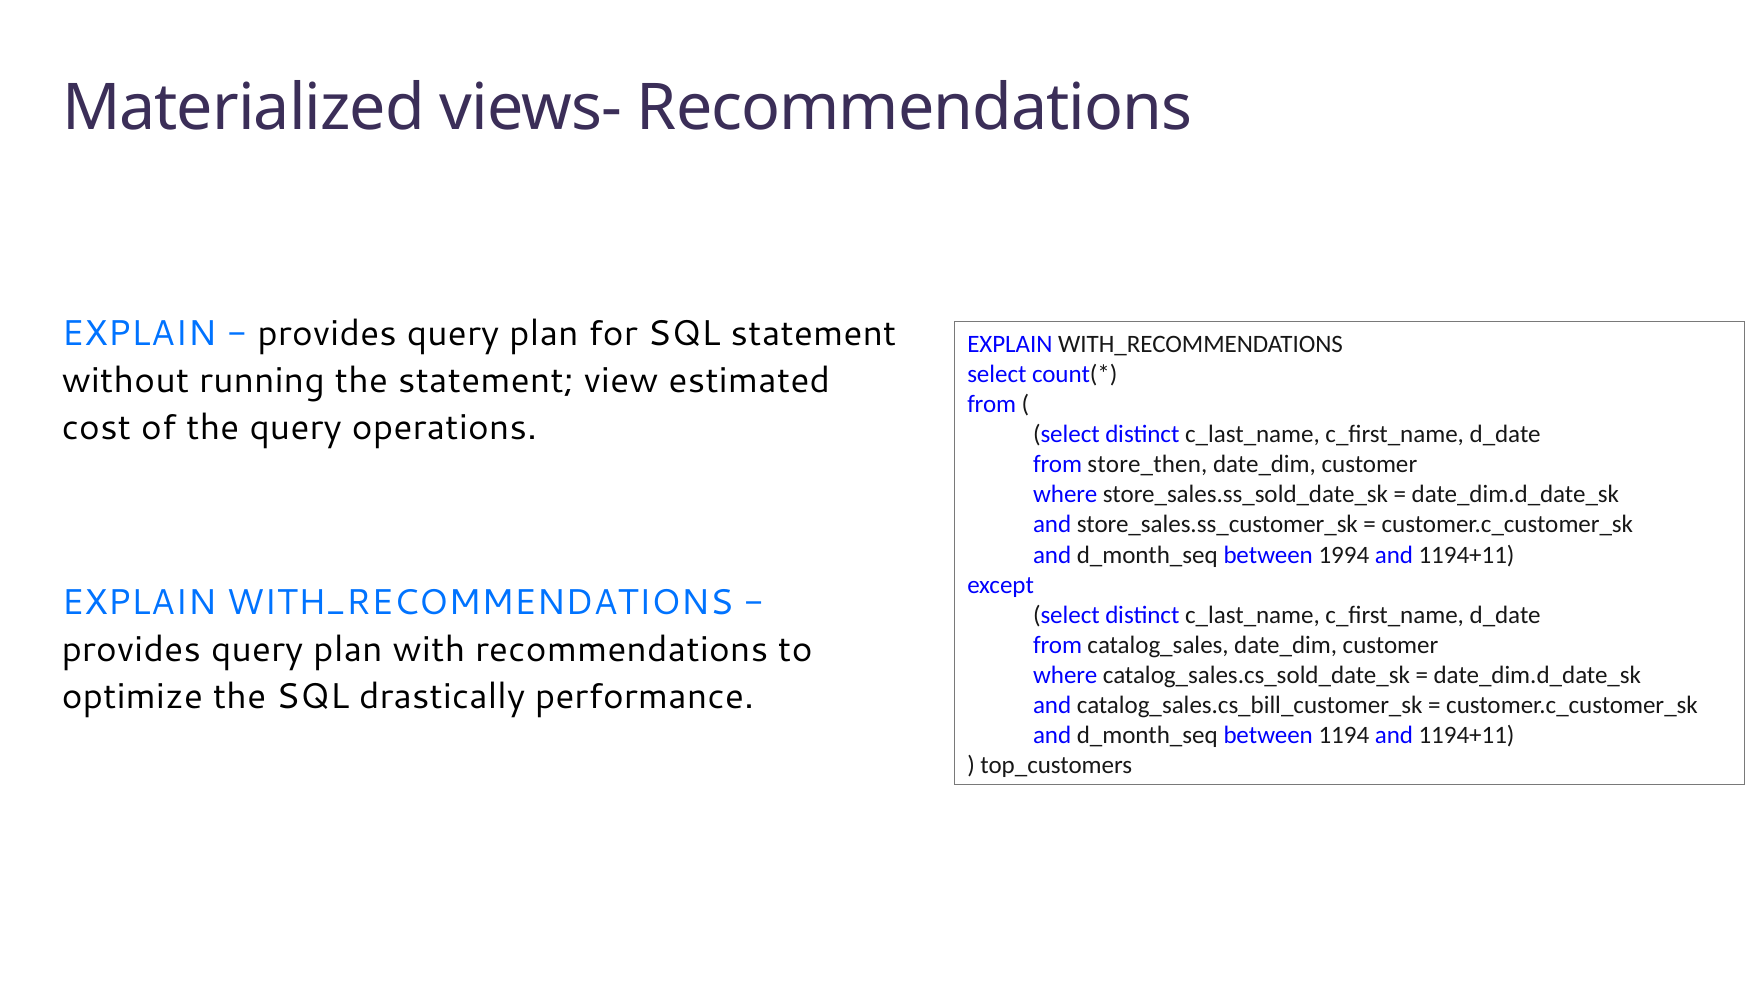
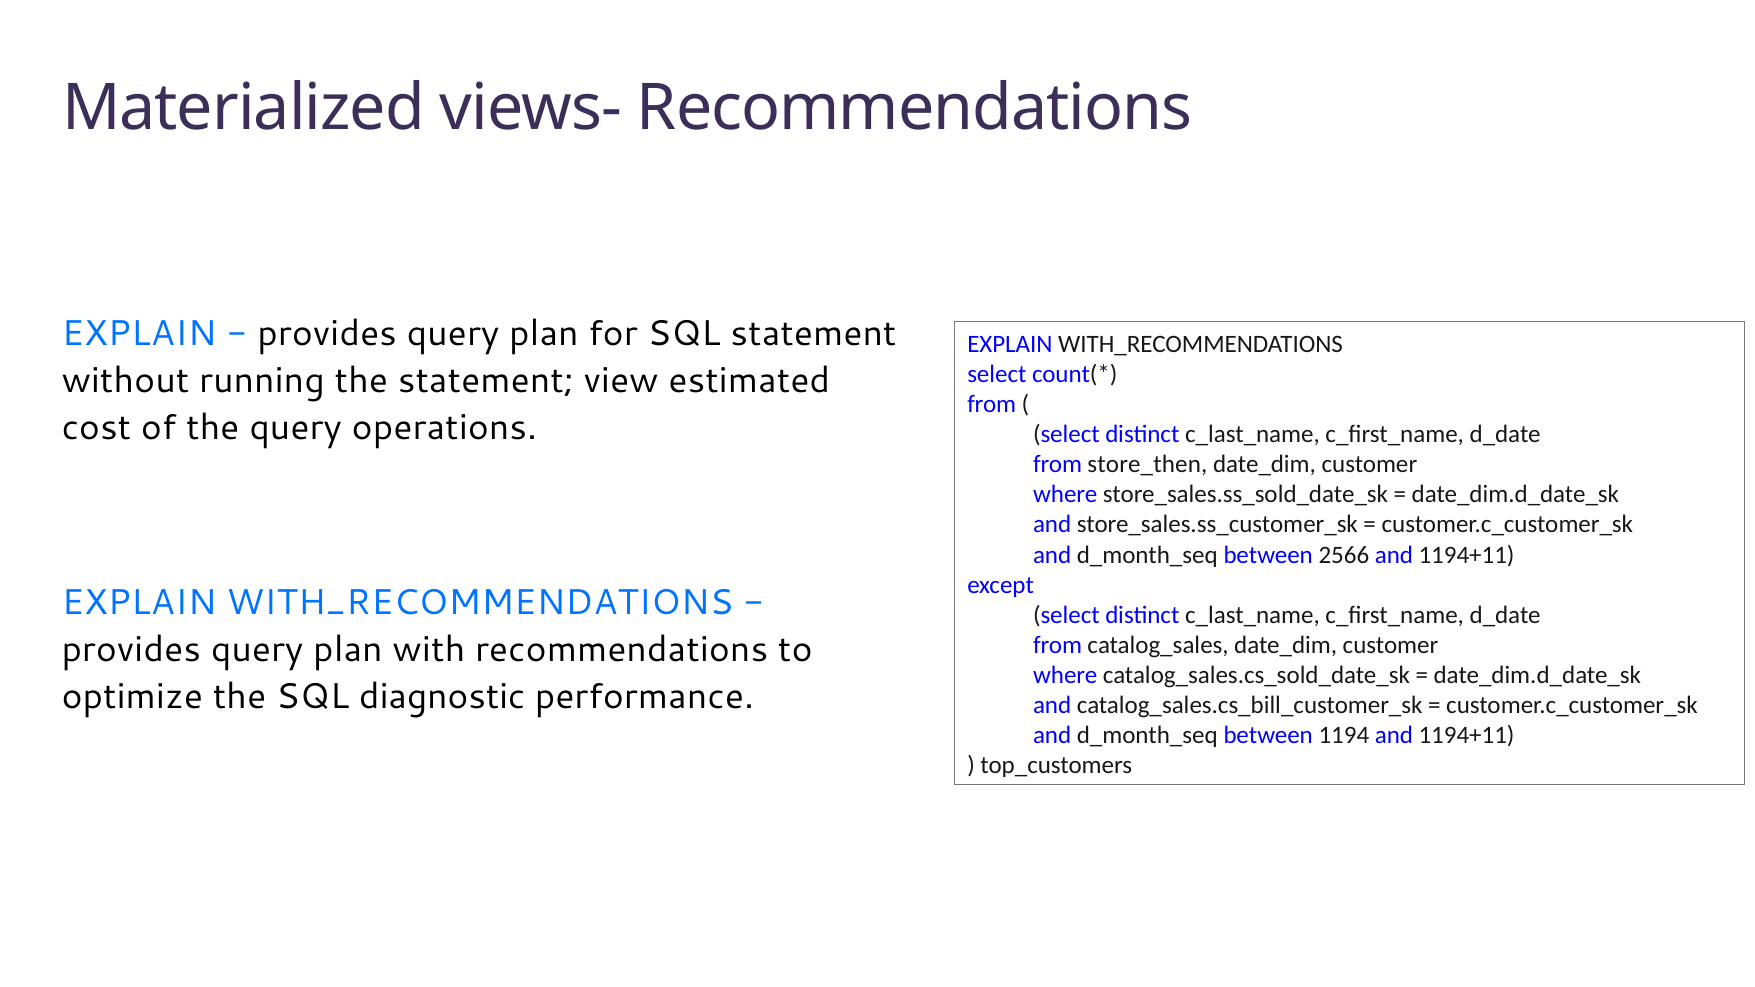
1994: 1994 -> 2566
drastically: drastically -> diagnostic
